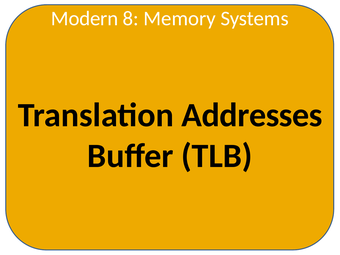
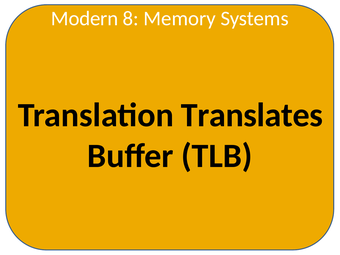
Addresses: Addresses -> Translates
